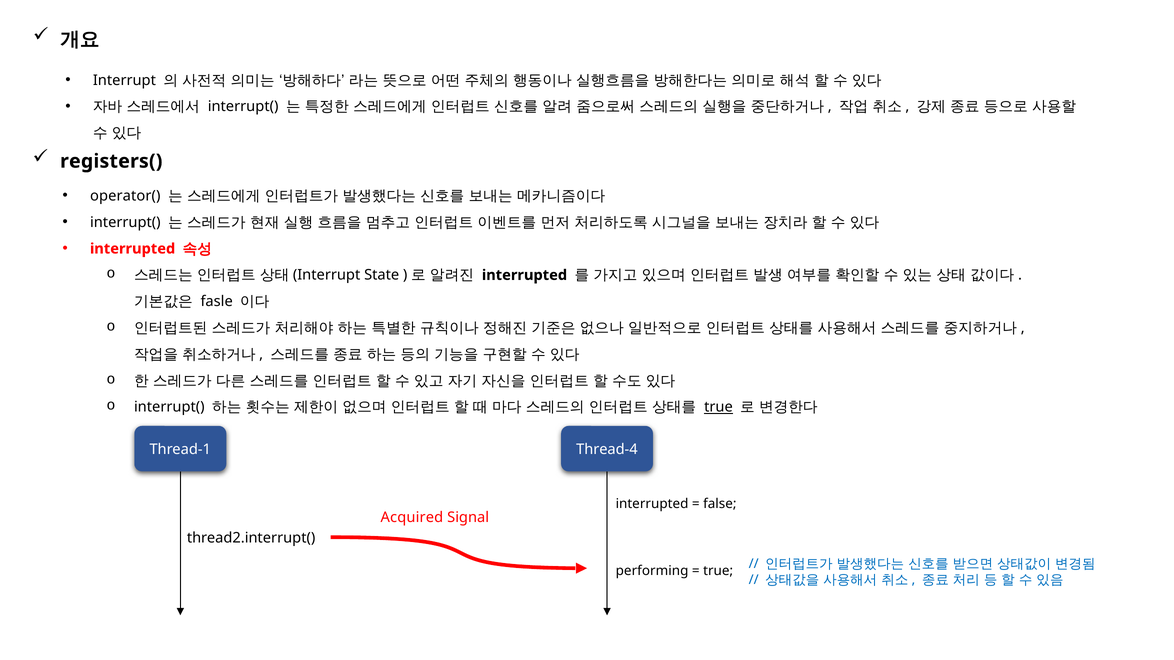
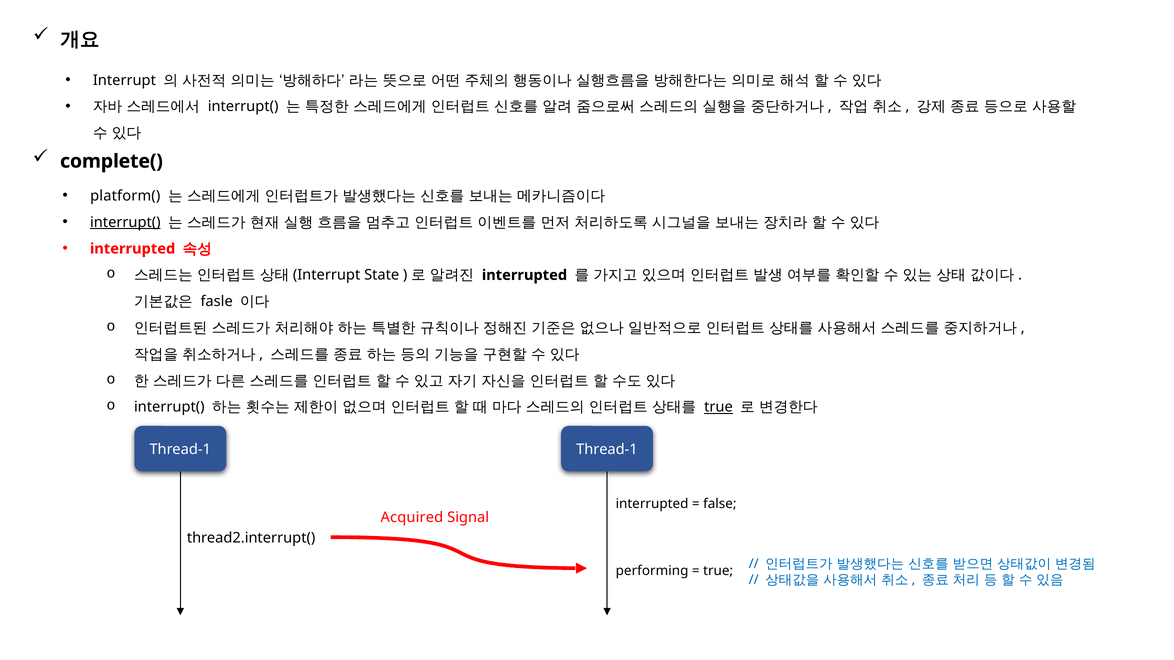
registers(: registers( -> complete(
operator(: operator( -> platform(
interrupt( at (125, 222) underline: none -> present
Thread-1 Thread-4: Thread-4 -> Thread-1
